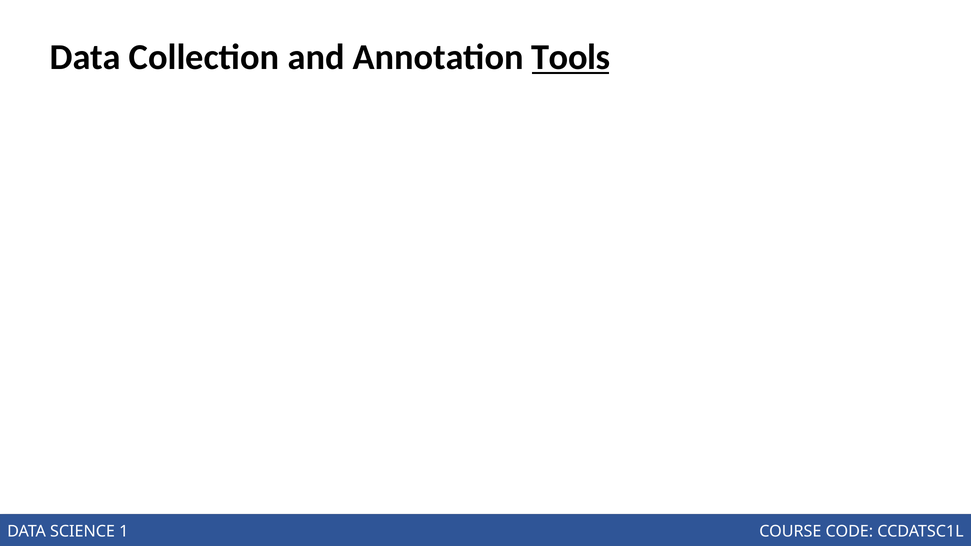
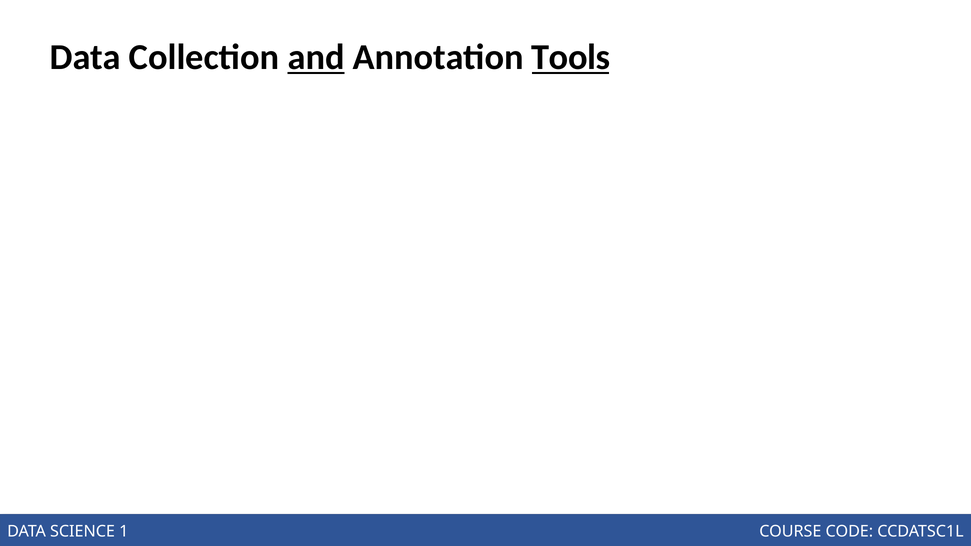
and at (316, 57) underline: none -> present
